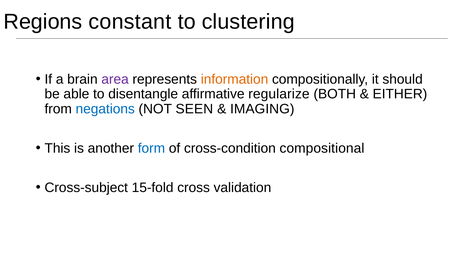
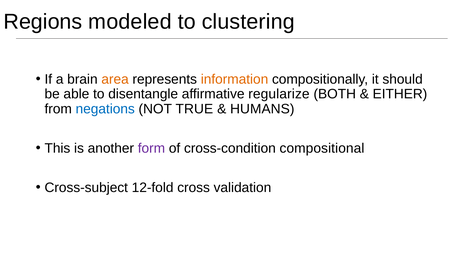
constant: constant -> modeled
area colour: purple -> orange
SEEN: SEEN -> TRUE
IMAGING: IMAGING -> HUMANS
form colour: blue -> purple
15-fold: 15-fold -> 12-fold
